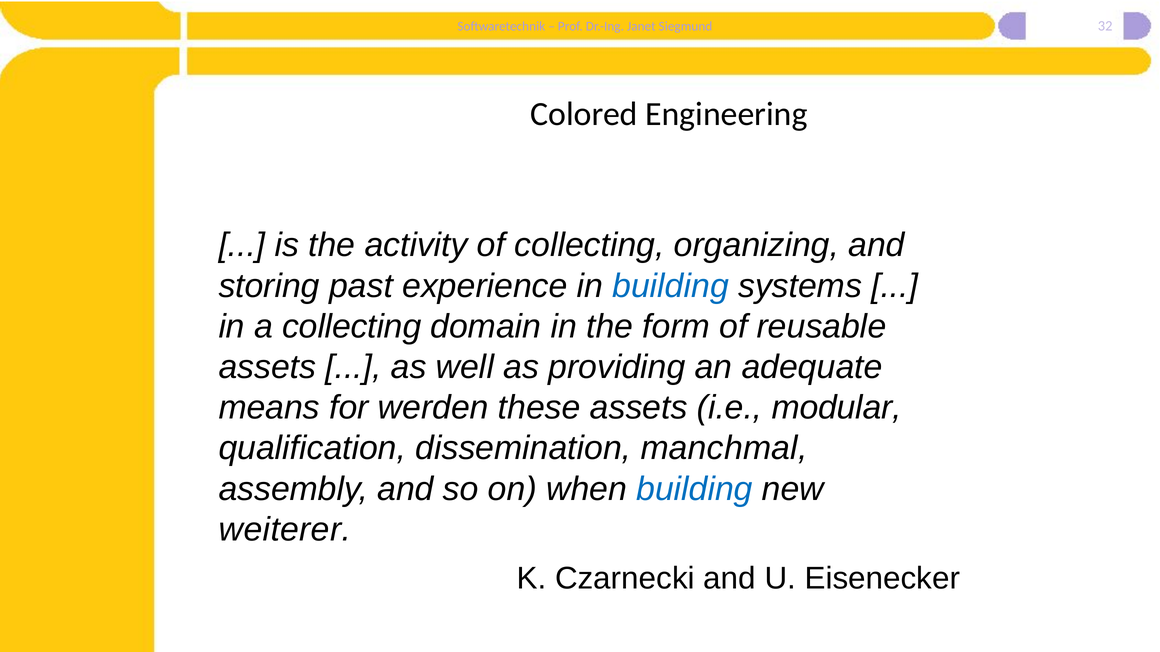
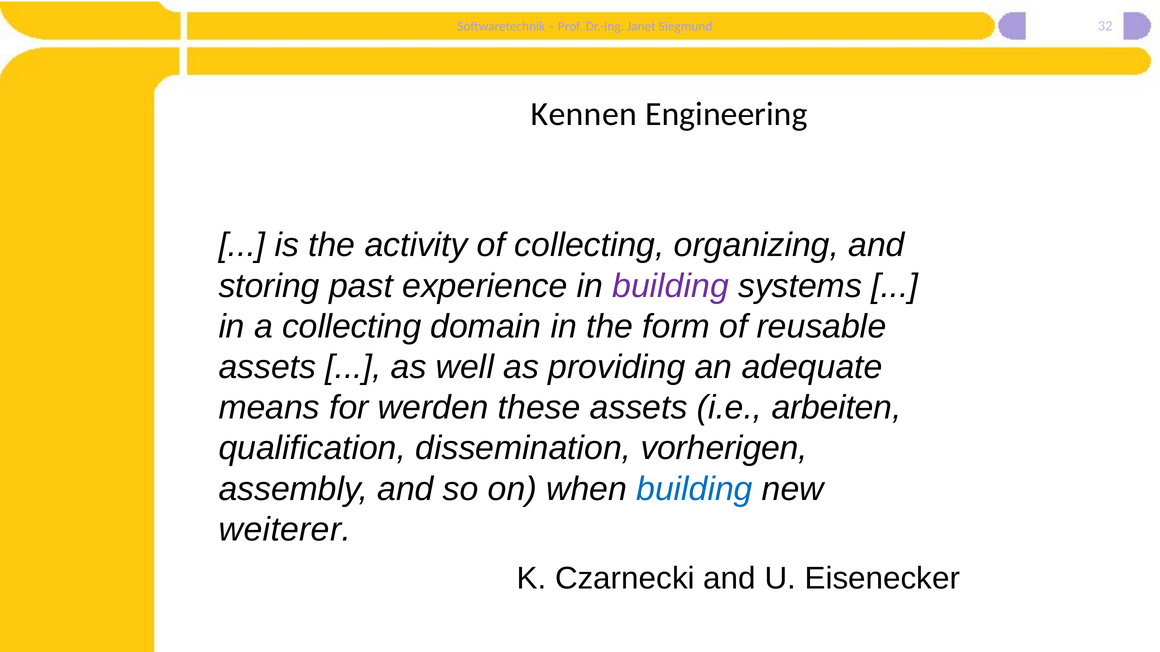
Colored: Colored -> Kennen
building at (671, 286) colour: blue -> purple
modular: modular -> arbeiten
manchmal: manchmal -> vorherigen
